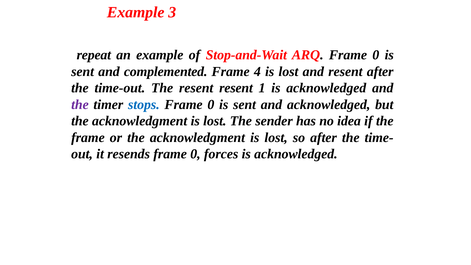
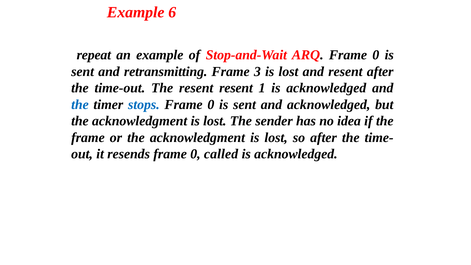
3: 3 -> 6
complemented: complemented -> retransmitting
4: 4 -> 3
the at (80, 105) colour: purple -> blue
forces: forces -> called
